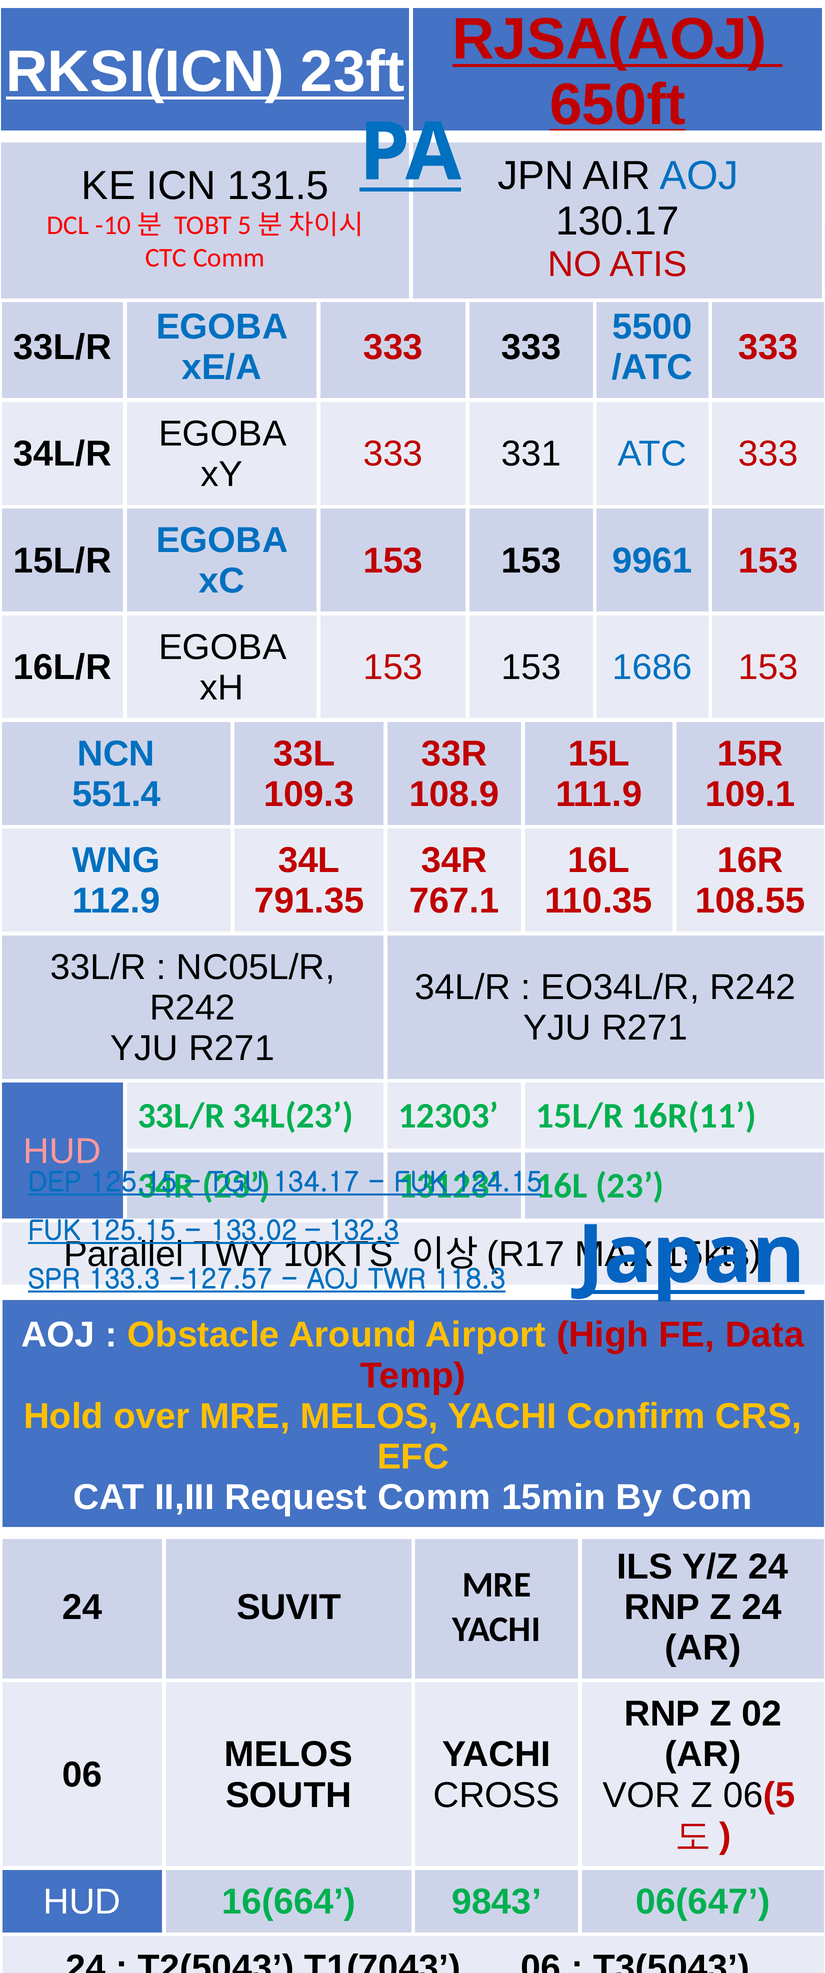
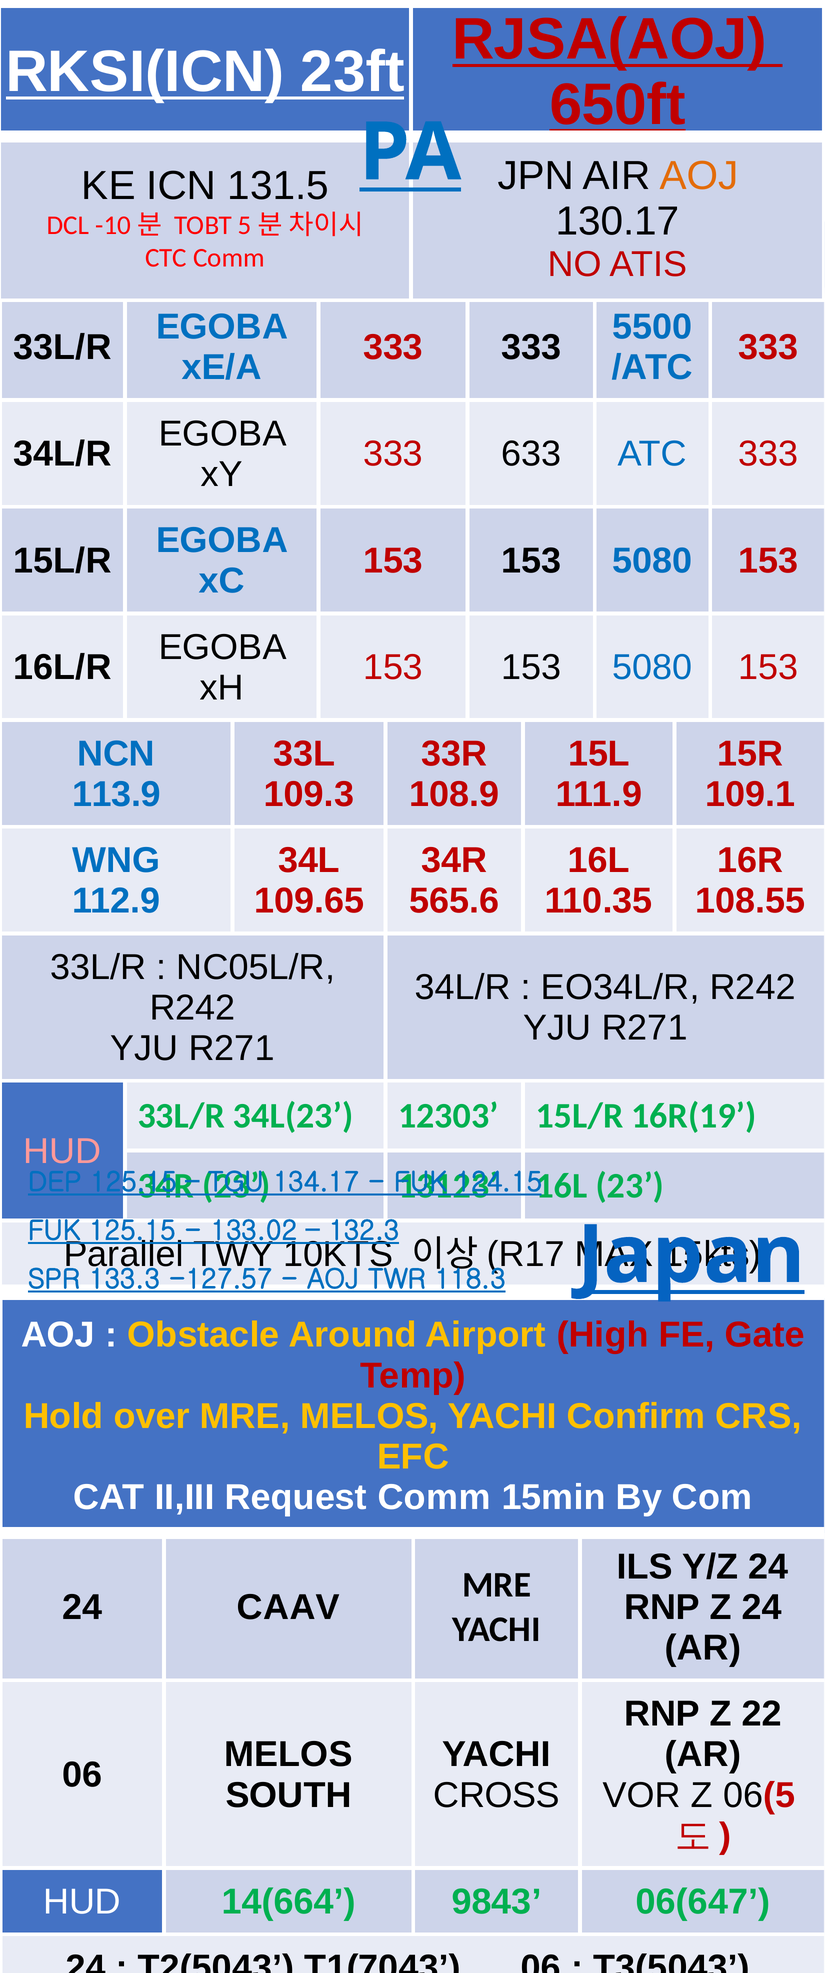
AOJ at (699, 176) colour: blue -> orange
331: 331 -> 633
9961 at (652, 561): 9961 -> 5080
1686 at (652, 668): 1686 -> 5080
551.4: 551.4 -> 113.9
791.35: 791.35 -> 109.65
767.1: 767.1 -> 565.6
16R(11: 16R(11 -> 16R(19
Data: Data -> Gate
SUVIT: SUVIT -> CAAV
02: 02 -> 22
16(664: 16(664 -> 14(664
